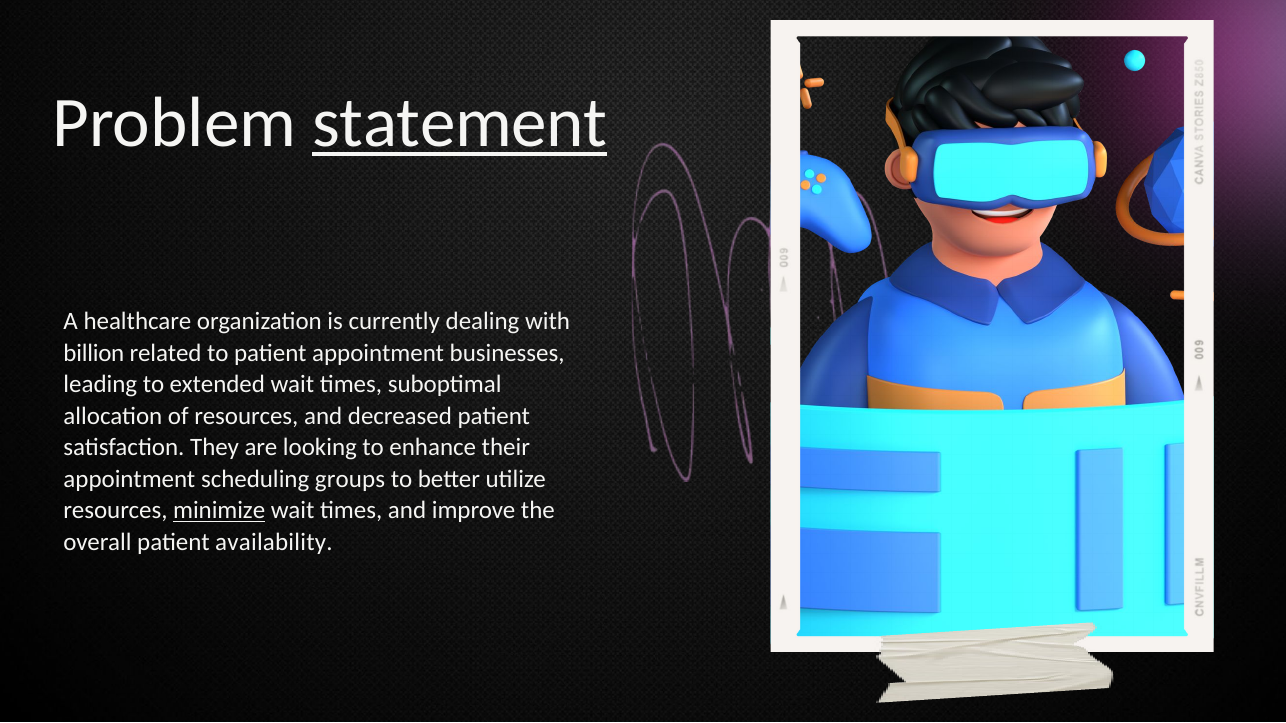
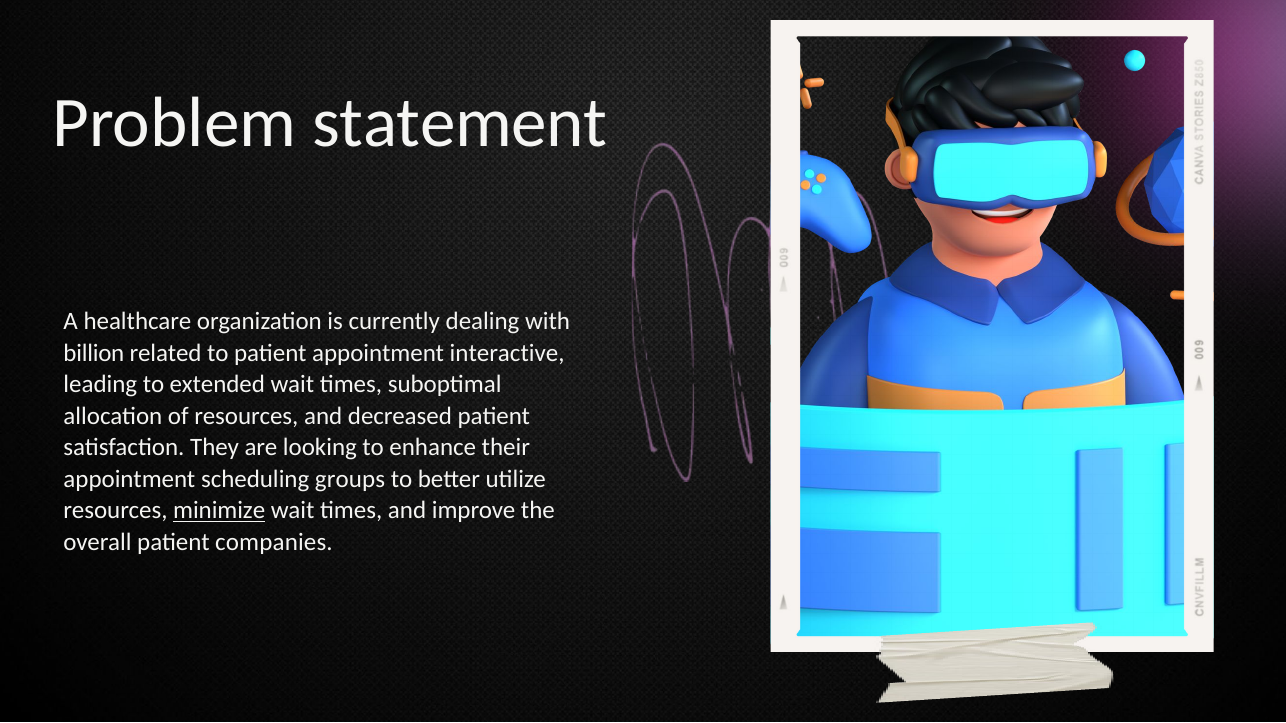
statement underline: present -> none
businesses: businesses -> interactive
availability: availability -> companies
